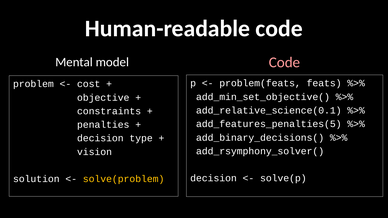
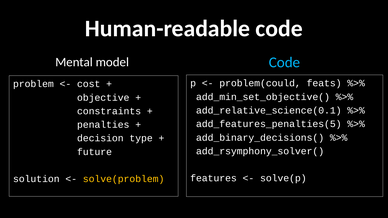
Code at (285, 62) colour: pink -> light blue
problem(feats: problem(feats -> problem(could
vision: vision -> future
decision at (214, 178): decision -> features
